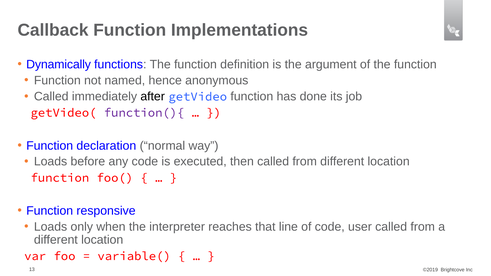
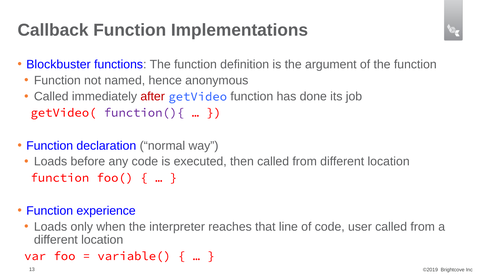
Dynamically: Dynamically -> Blockbuster
after colour: black -> red
responsive: responsive -> experience
